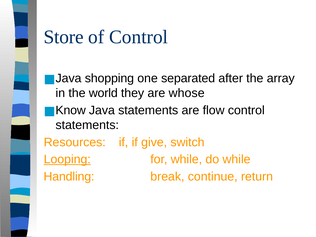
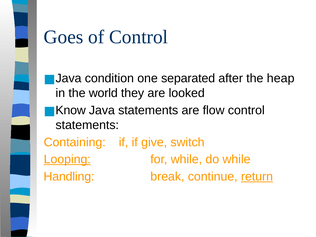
Store: Store -> Goes
shopping: shopping -> condition
array: array -> heap
whose: whose -> looked
Resources: Resources -> Containing
return underline: none -> present
